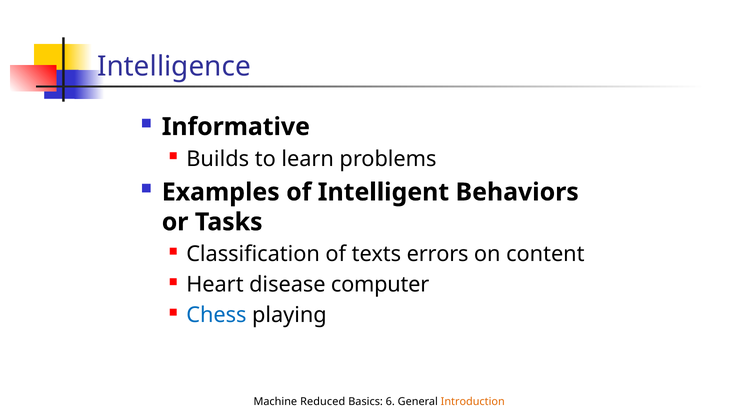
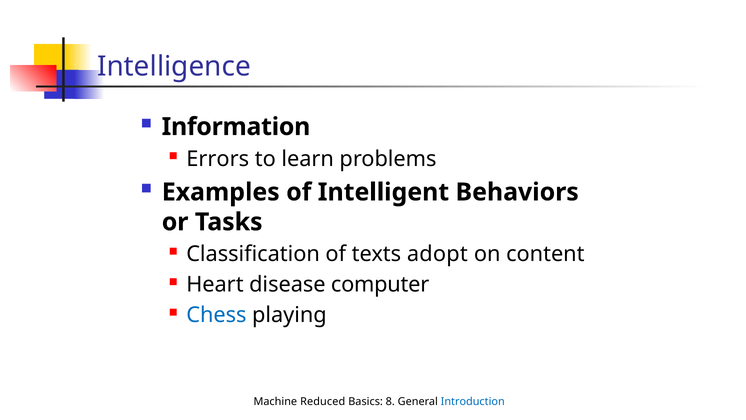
Informative: Informative -> Information
Builds: Builds -> Errors
errors: errors -> adopt
6: 6 -> 8
Introduction colour: orange -> blue
